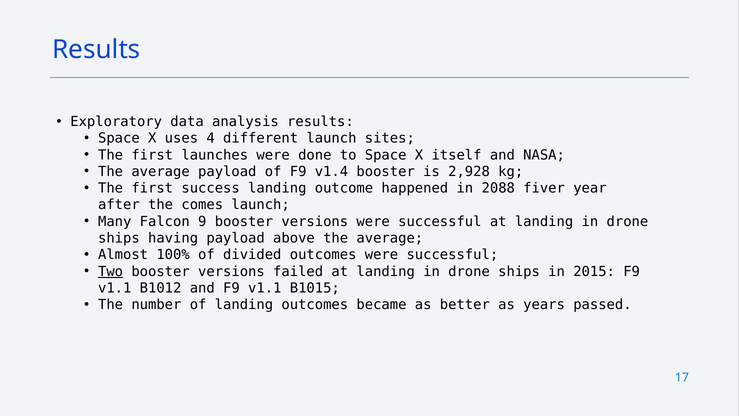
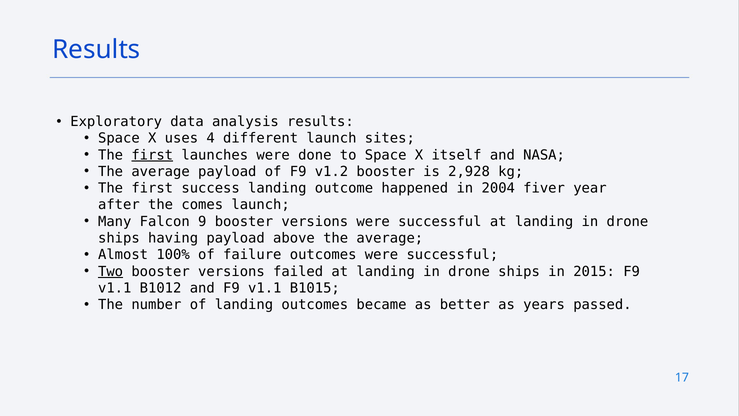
first at (152, 155) underline: none -> present
v1.4: v1.4 -> v1.2
2088: 2088 -> 2004
divided: divided -> failure
